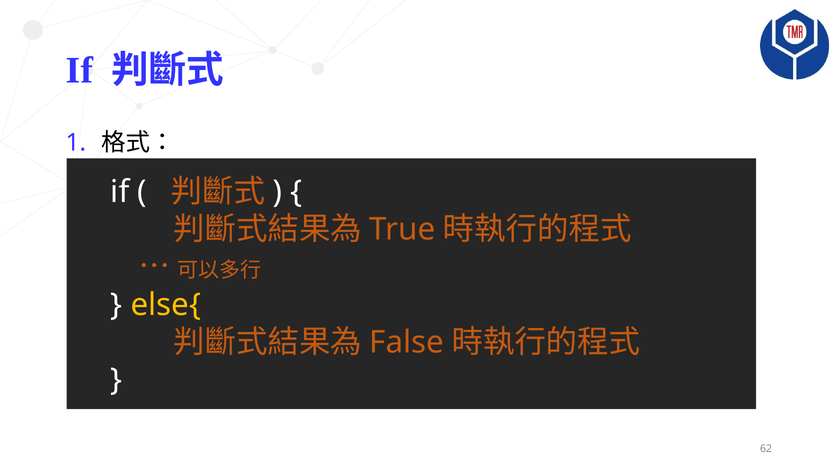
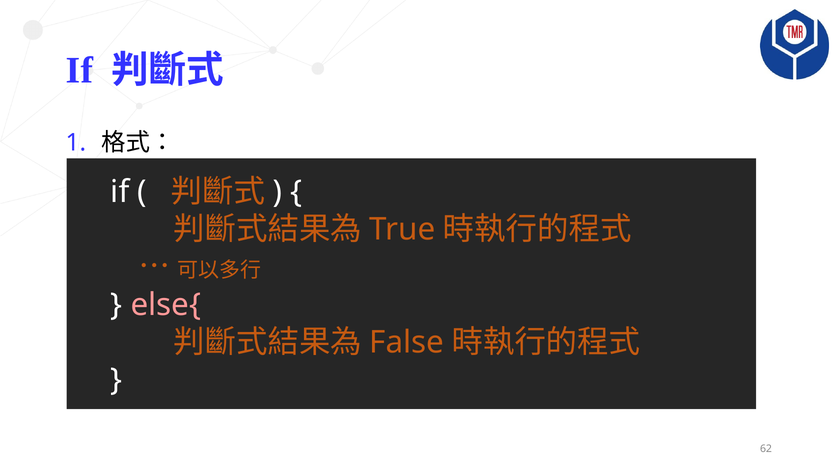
else{ colour: yellow -> pink
